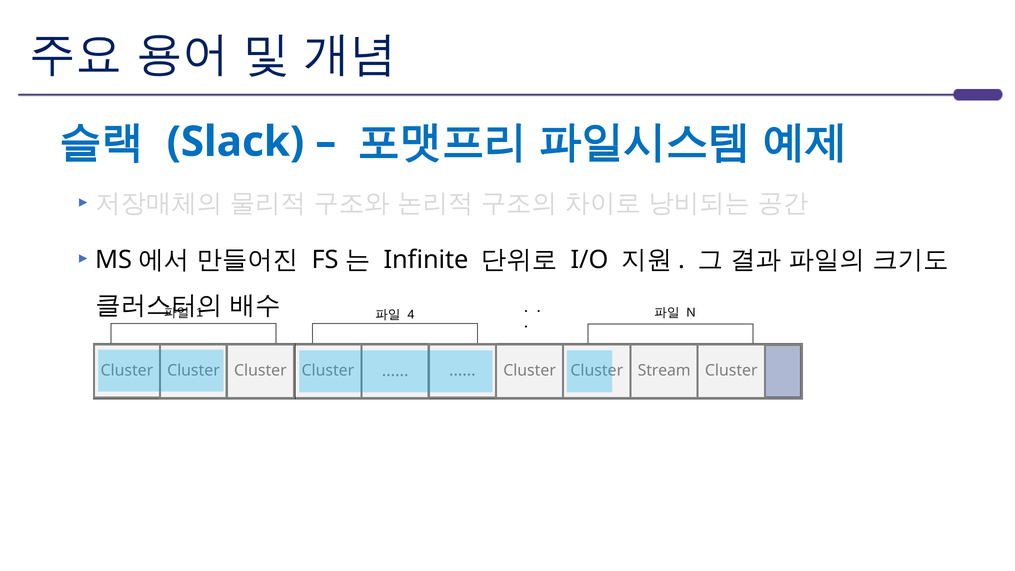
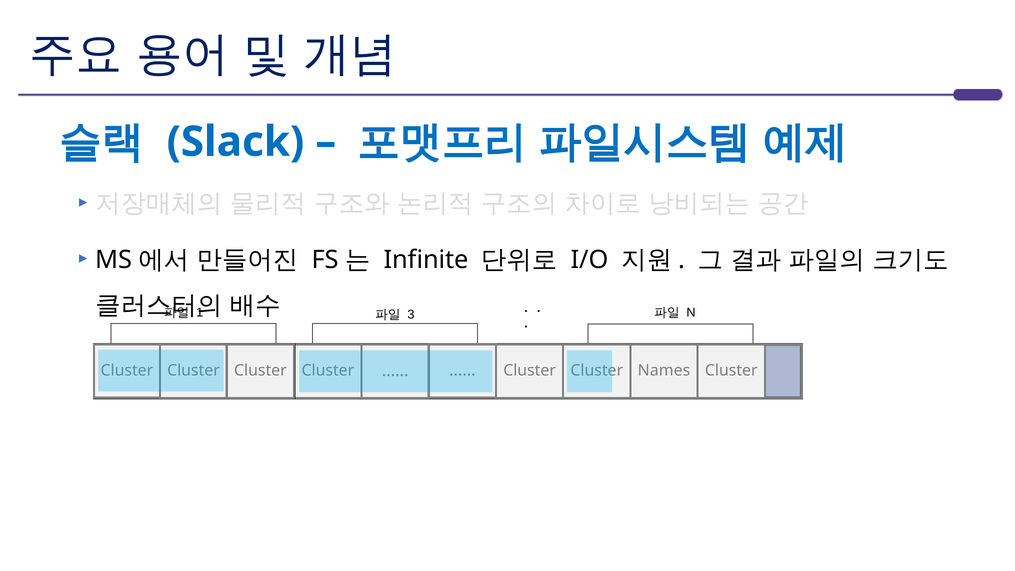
4: 4 -> 3
Stream: Stream -> Names
